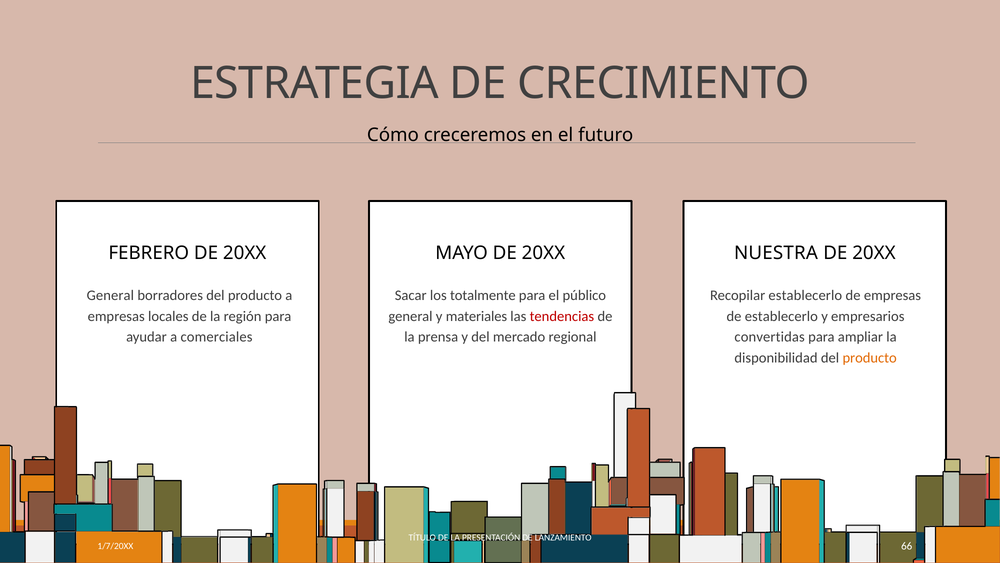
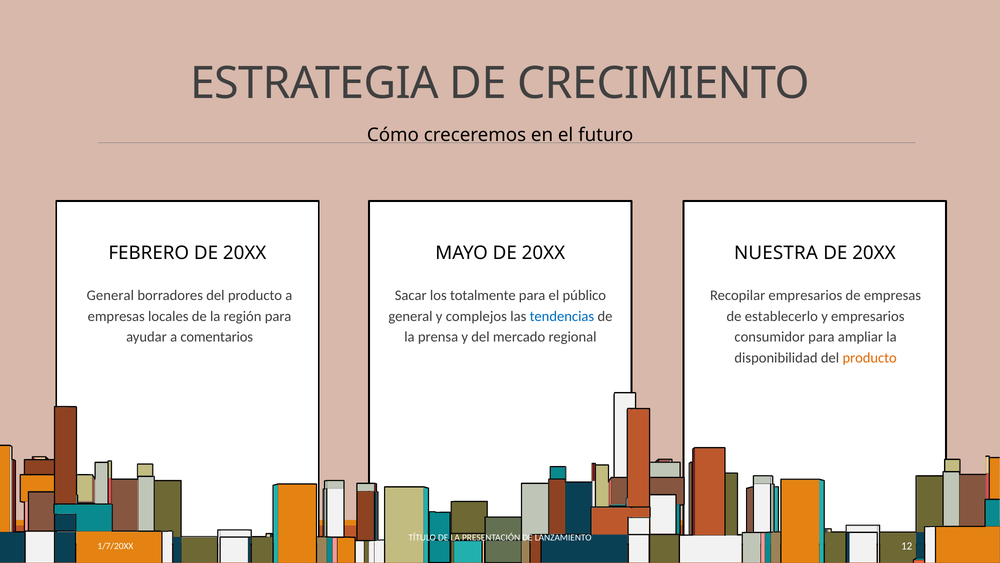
Recopilar establecerlo: establecerlo -> empresarios
materiales: materiales -> complejos
tendencias colour: red -> blue
comerciales: comerciales -> comentarios
convertidas: convertidas -> consumidor
66: 66 -> 12
